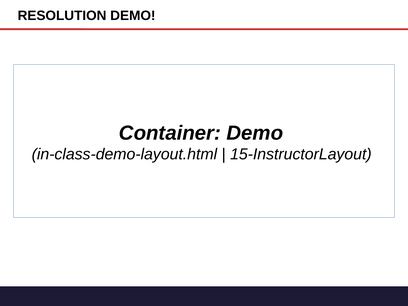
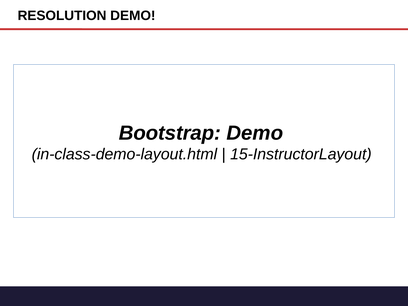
Container: Container -> Bootstrap
